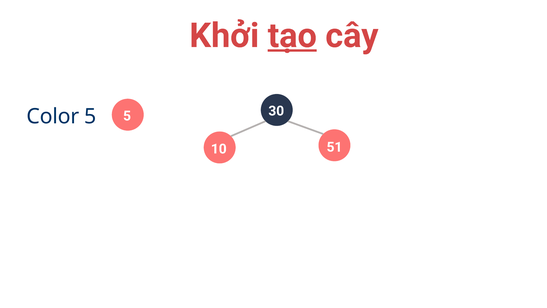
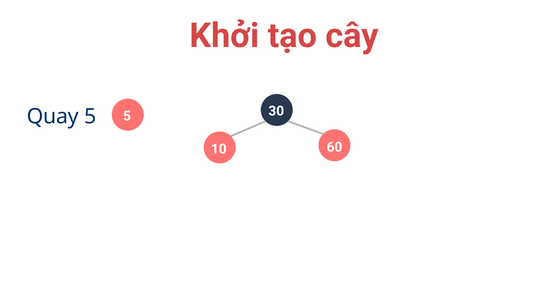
tạo underline: present -> none
Color: Color -> Quay
51: 51 -> 60
